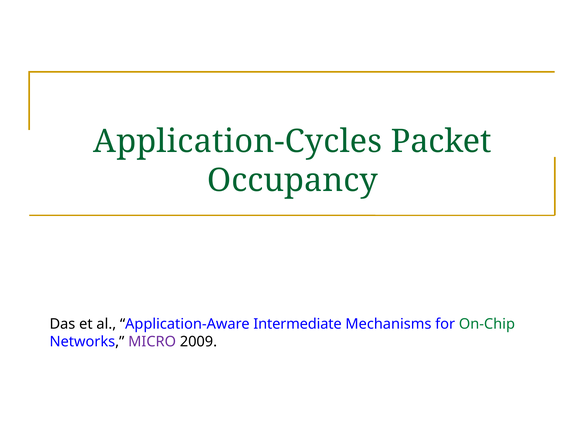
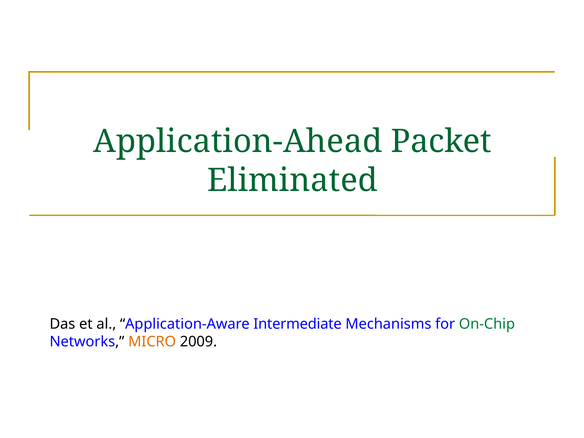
Application-Cycles: Application-Cycles -> Application-Ahead
Occupancy: Occupancy -> Eliminated
MICRO colour: purple -> orange
